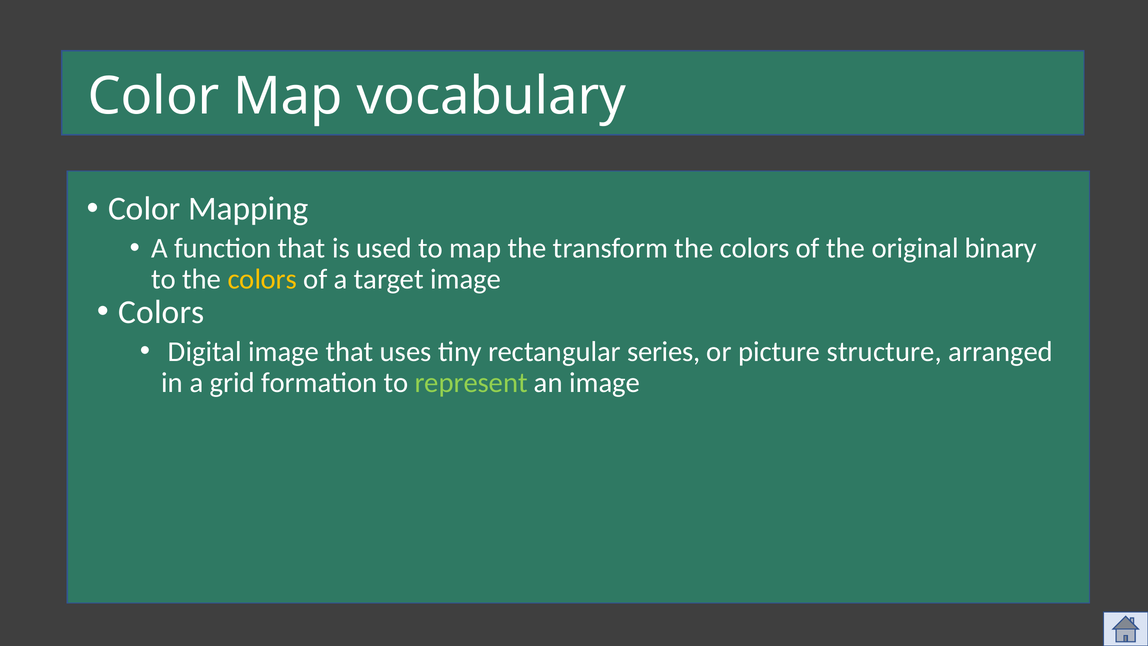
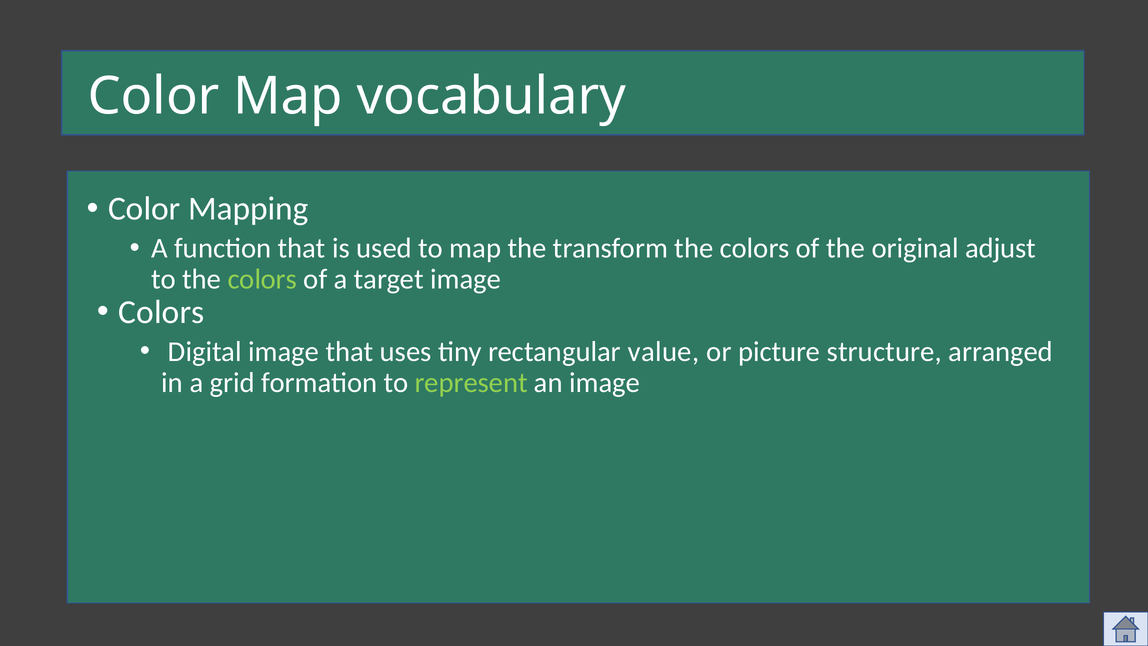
binary: binary -> adjust
colors at (262, 279) colour: yellow -> light green
series: series -> value
